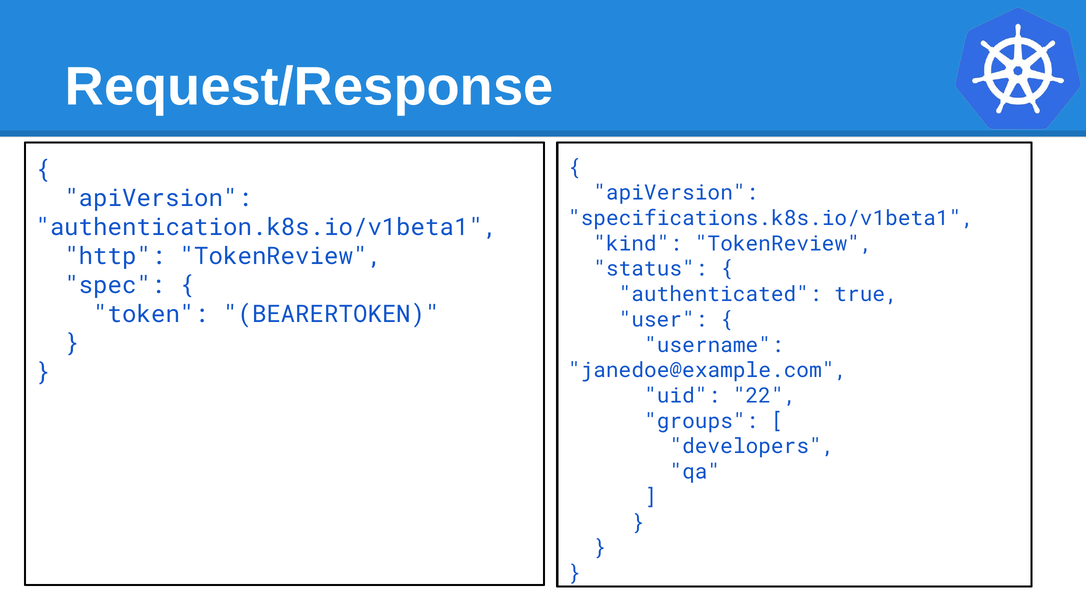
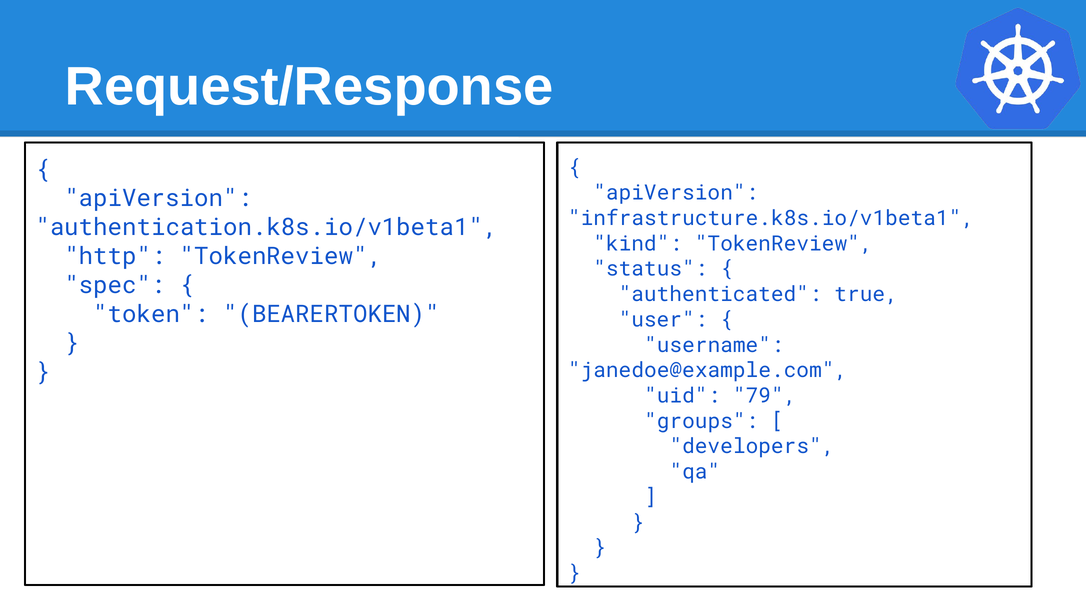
specifications.k8s.io/v1beta1: specifications.k8s.io/v1beta1 -> infrastructure.k8s.io/v1beta1
22: 22 -> 79
